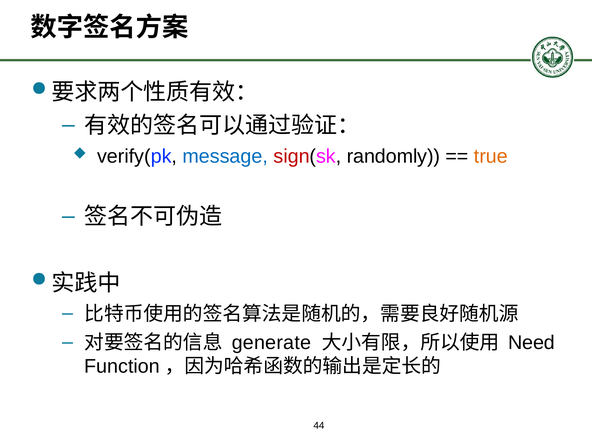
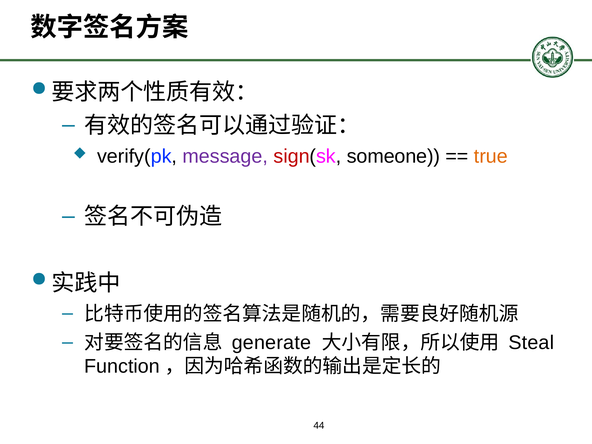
message colour: blue -> purple
randomly: randomly -> someone
Need: Need -> Steal
